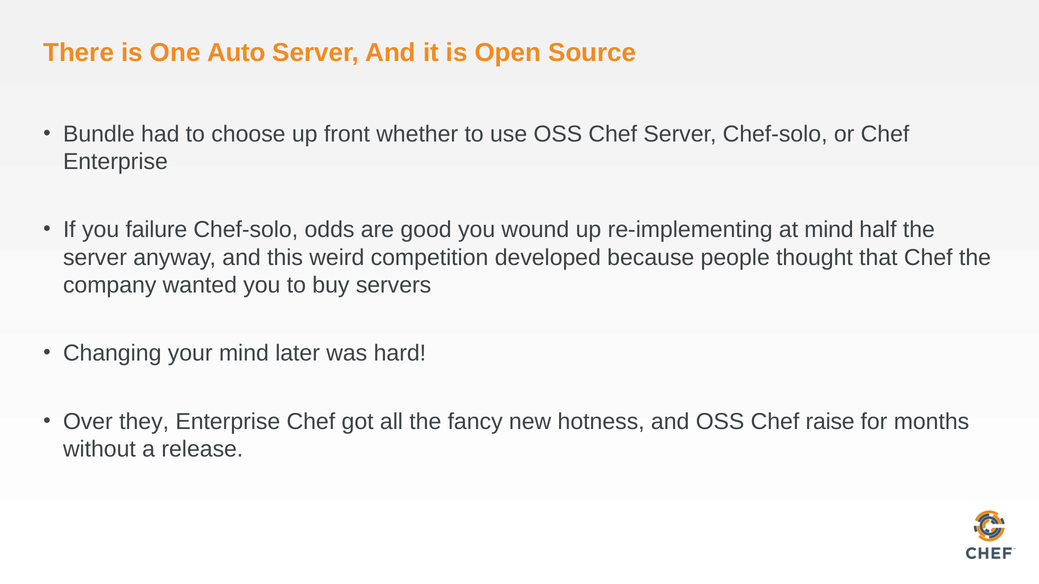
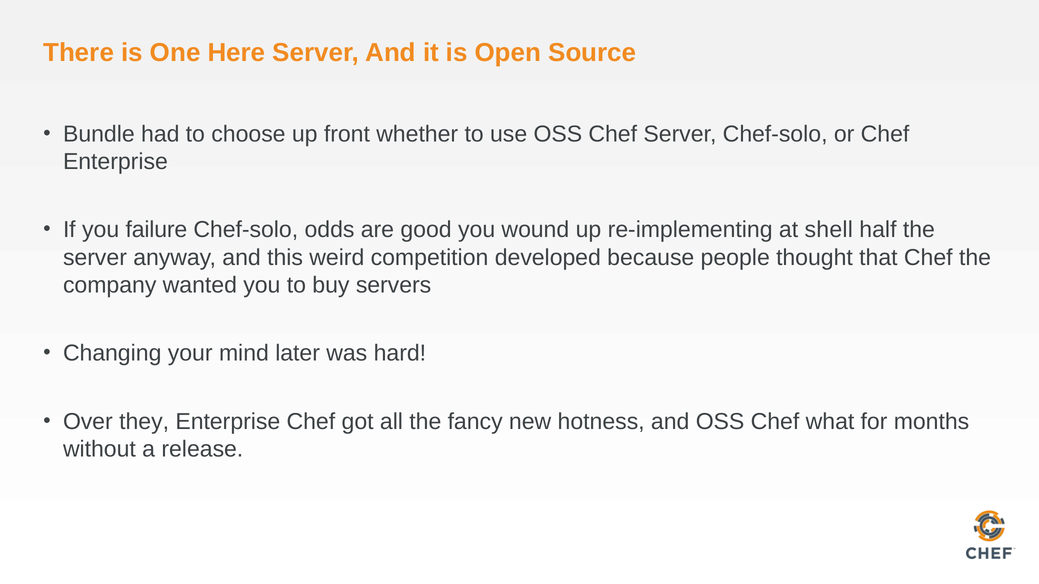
Auto: Auto -> Here
at mind: mind -> shell
raise: raise -> what
